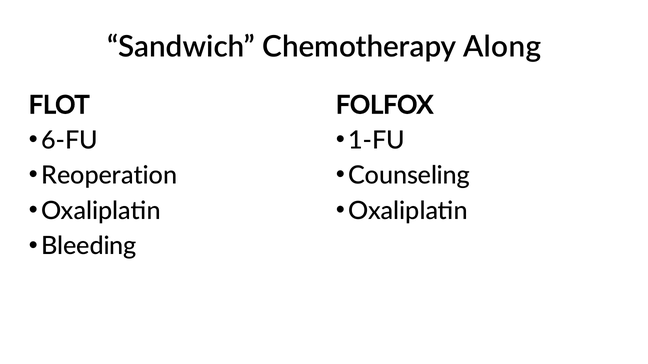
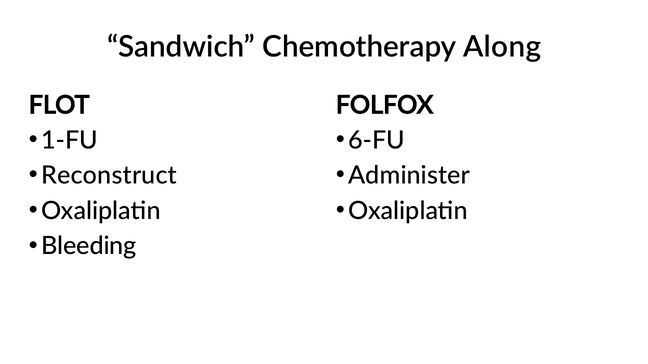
6-FU: 6-FU -> 1-FU
1-FU: 1-FU -> 6-FU
Reoperation: Reoperation -> Reconstruct
Counseling: Counseling -> Administer
